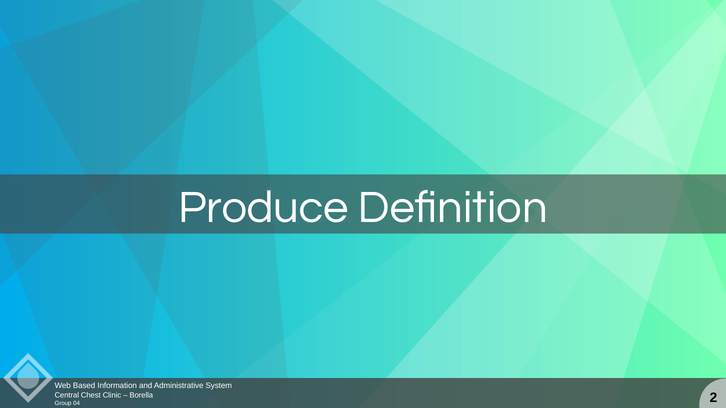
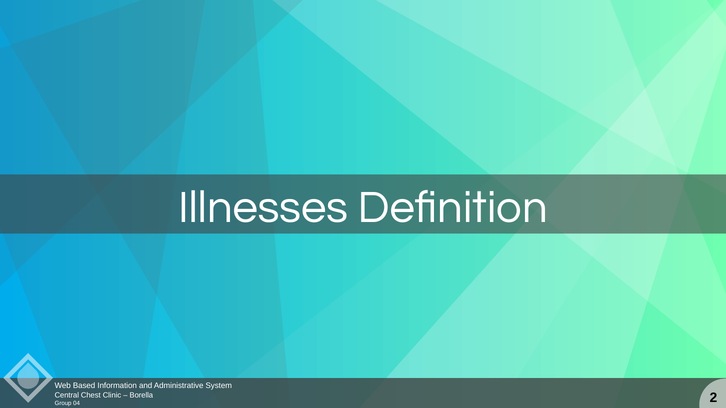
Produce: Produce -> Illnesses
